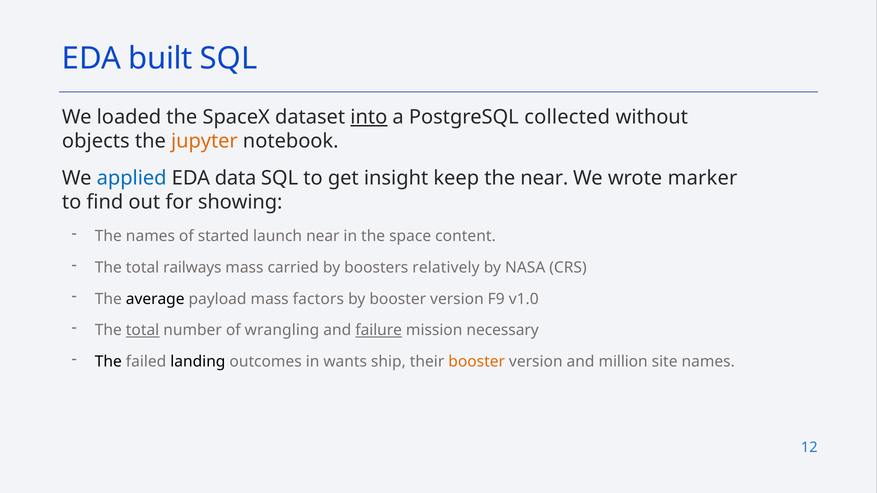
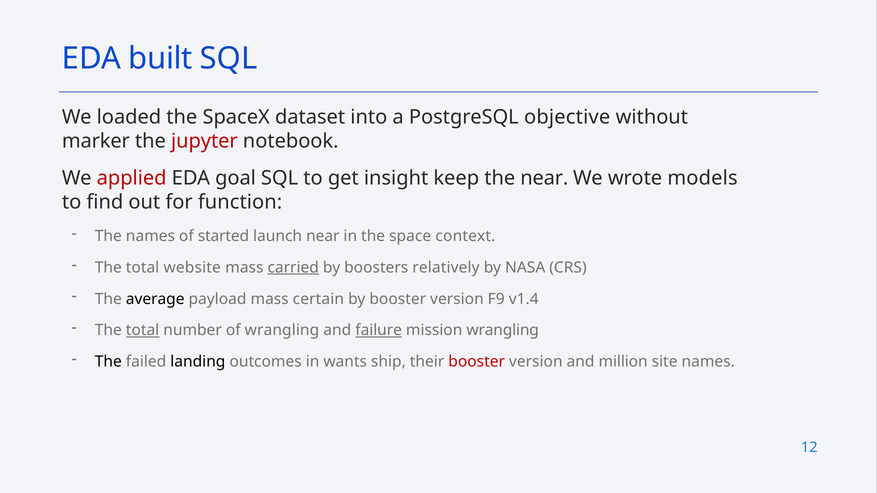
into underline: present -> none
collected: collected -> objective
objects: objects -> marker
jupyter colour: orange -> red
applied colour: blue -> red
data: data -> goal
marker: marker -> models
showing: showing -> function
content: content -> context
railways: railways -> website
carried underline: none -> present
factors: factors -> certain
v1.0: v1.0 -> v1.4
mission necessary: necessary -> wrangling
booster at (477, 362) colour: orange -> red
